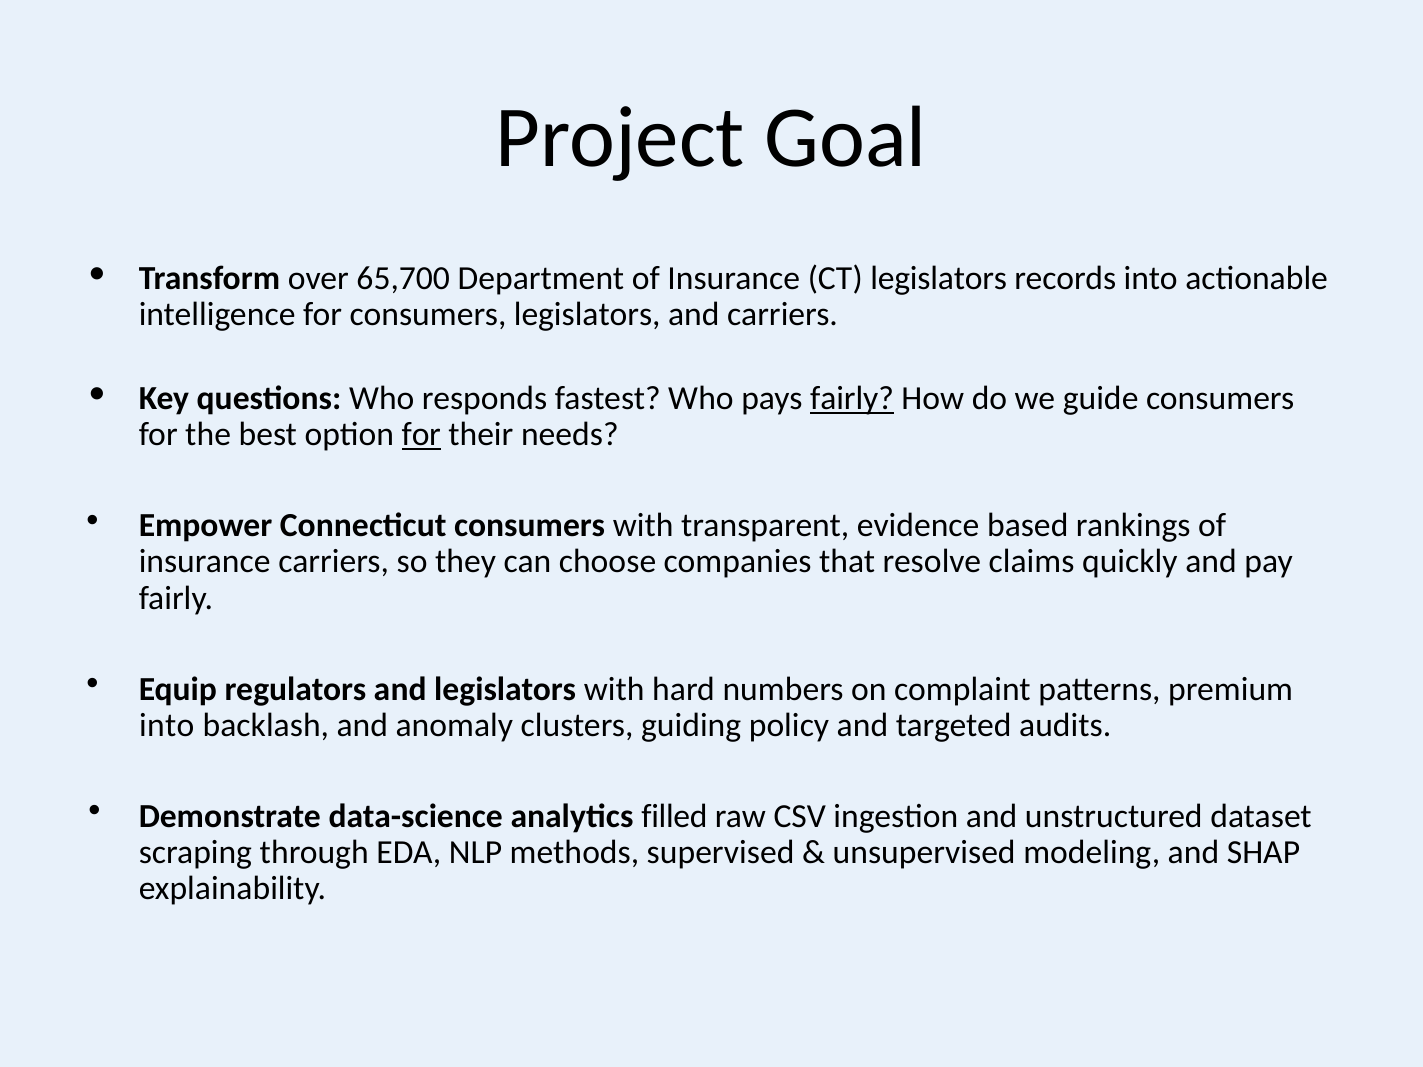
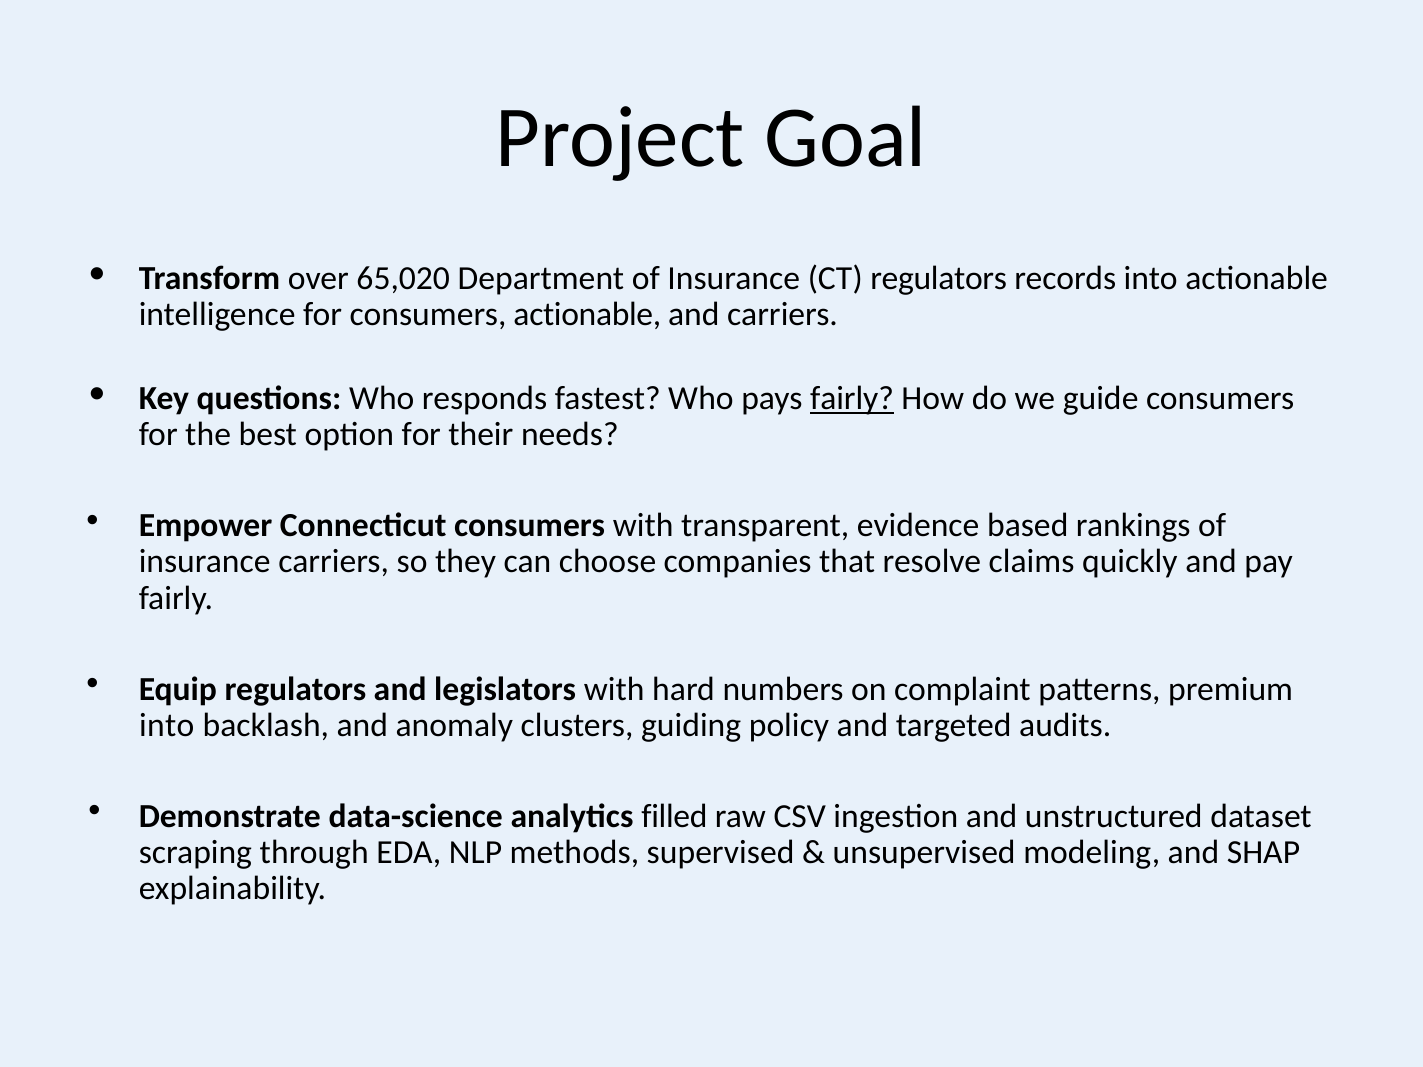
65,700: 65,700 -> 65,020
CT legislators: legislators -> regulators
consumers legislators: legislators -> actionable
for at (421, 435) underline: present -> none
